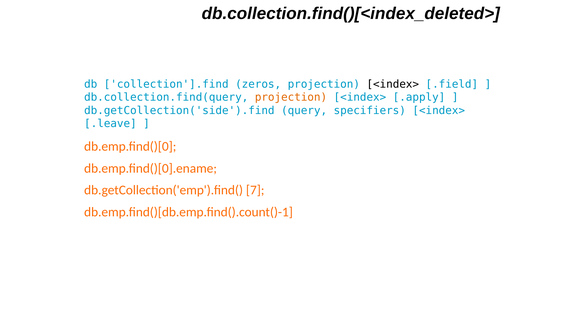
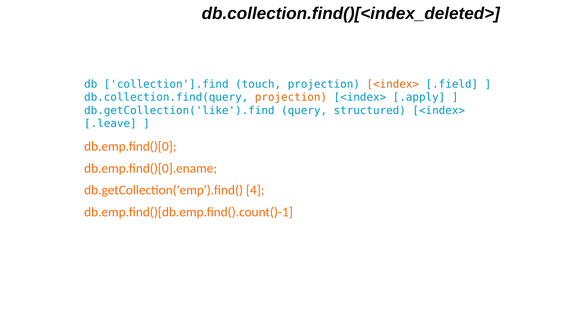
zeros: zeros -> touch
<index> at (393, 84) colour: black -> orange
db.getCollection('side').find: db.getCollection('side').find -> db.getCollection('like').find
specifiers: specifiers -> structured
7: 7 -> 4
